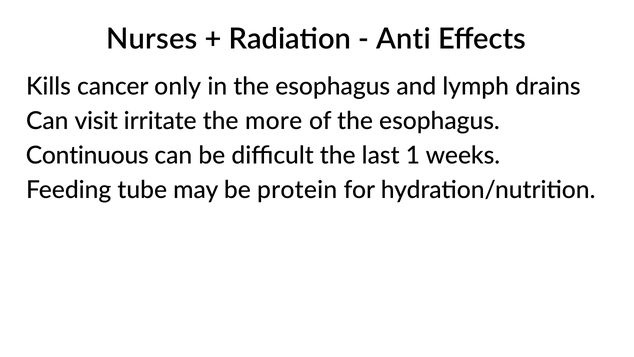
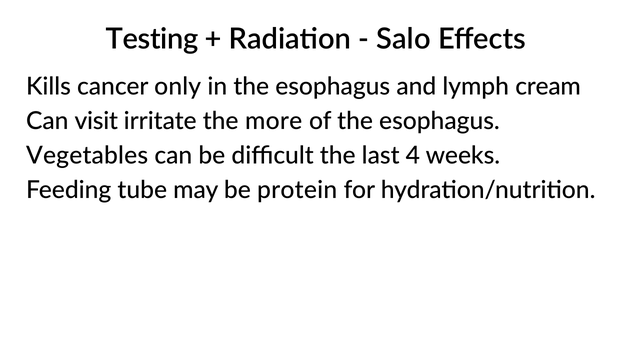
Nurses: Nurses -> Testing
Anti: Anti -> Salo
drains: drains -> cream
Continuous: Continuous -> Vegetables
1: 1 -> 4
